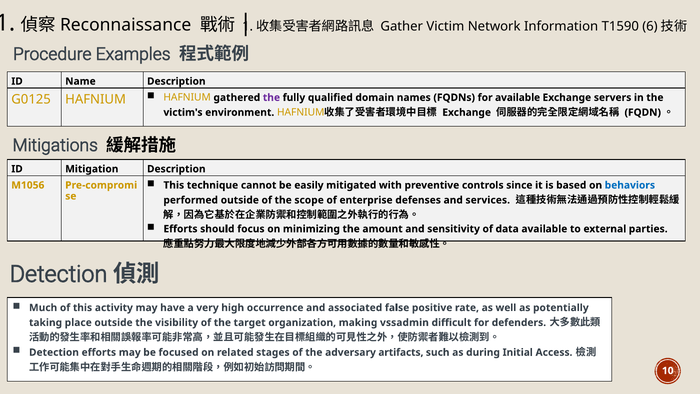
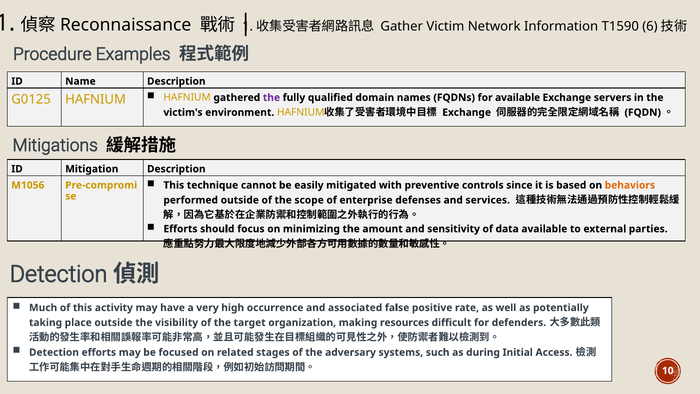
behaviors colour: blue -> orange
vssadmin: vssadmin -> resources
artifacts: artifacts -> systems
